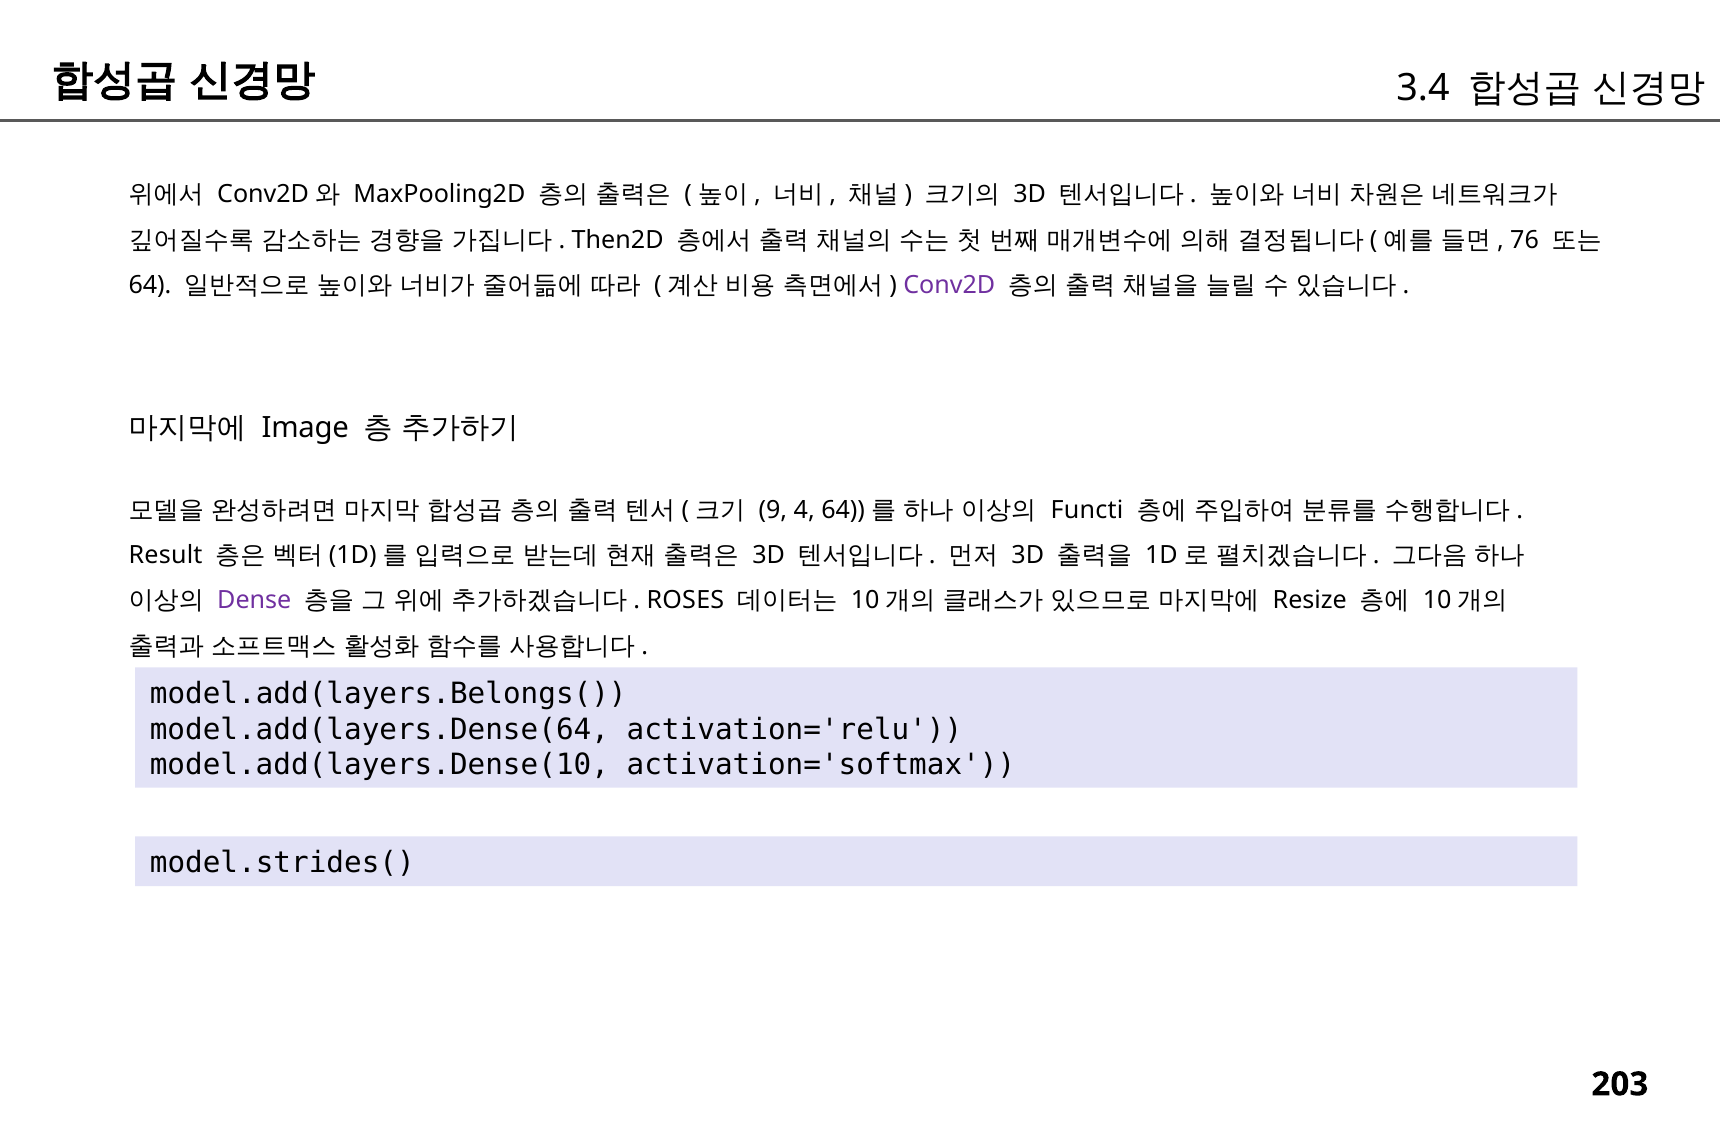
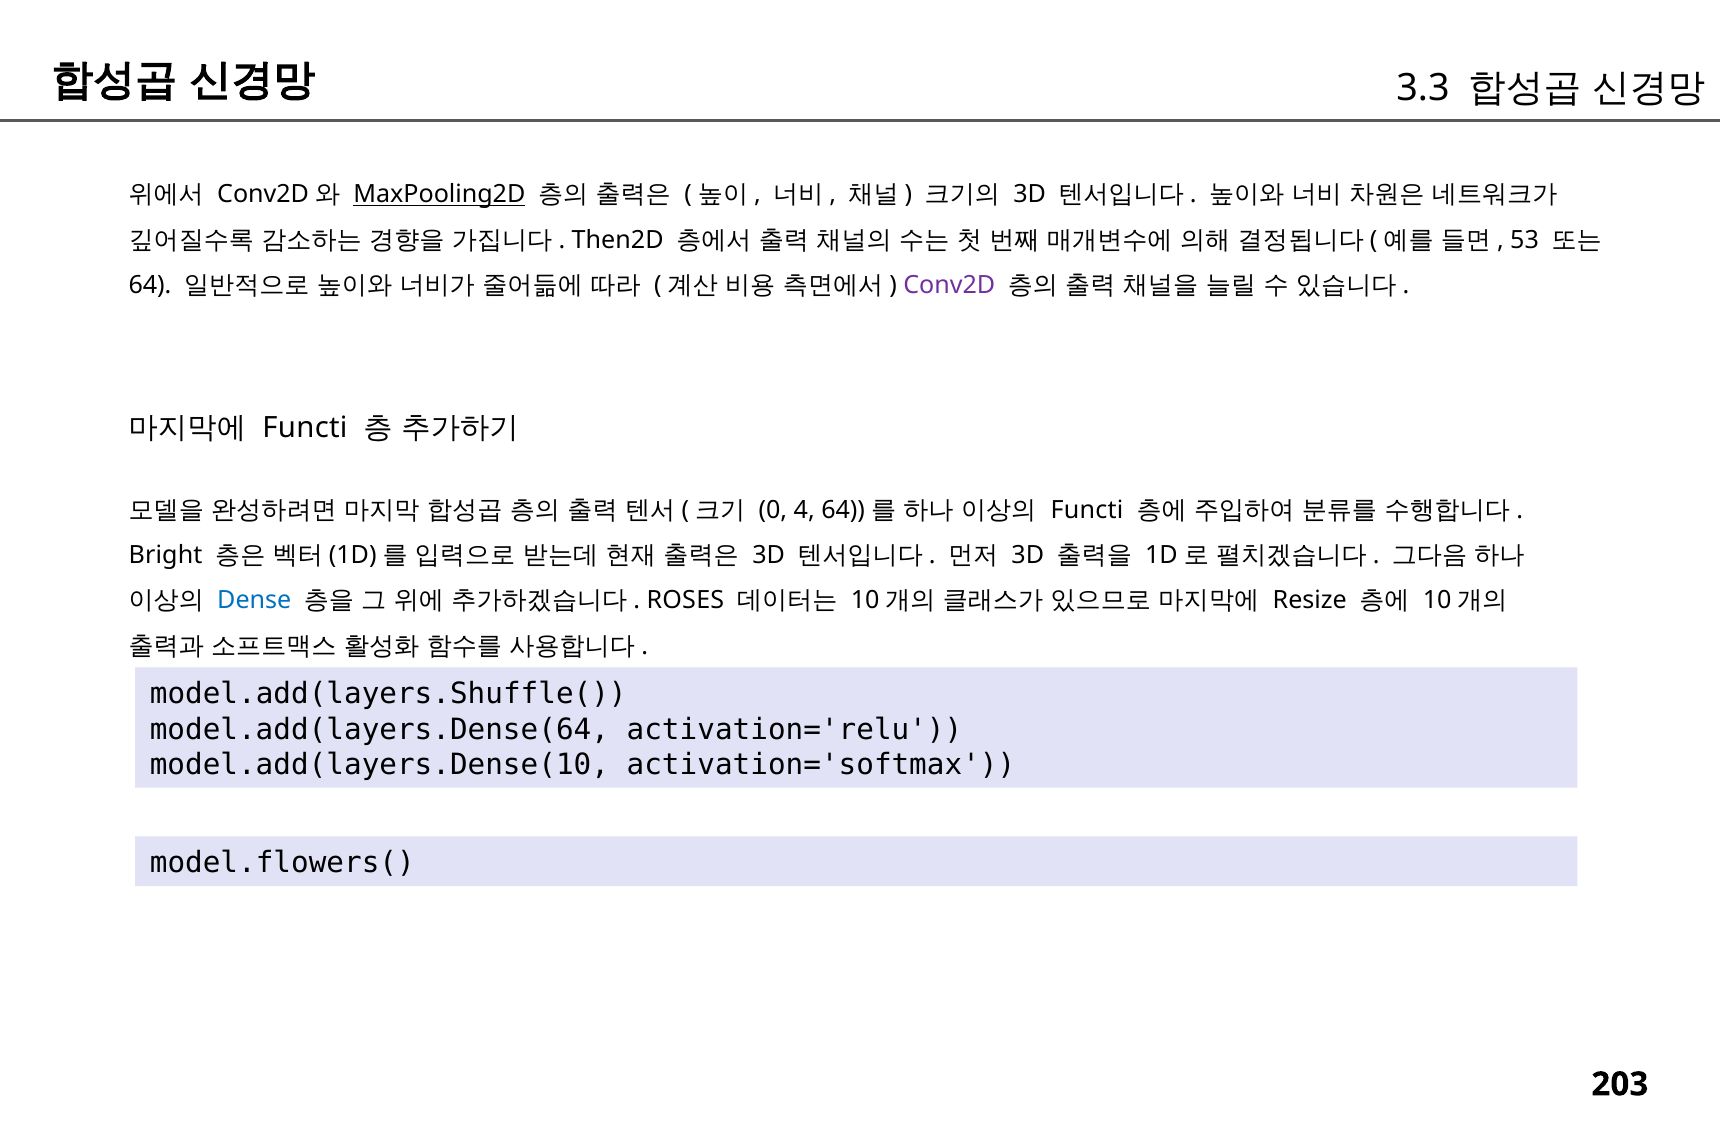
3.4: 3.4 -> 3.3
MaxPooling2D underline: none -> present
76: 76 -> 53
Image at (305, 428): Image -> Functi
9: 9 -> 0
Result: Result -> Bright
Dense colour: purple -> blue
model.add(layers.Belongs(: model.add(layers.Belongs( -> model.add(layers.Shuffle(
model.strides(: model.strides( -> model.flowers(
